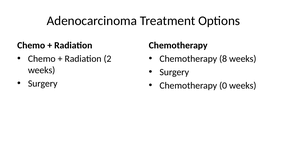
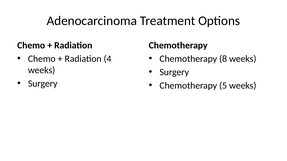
2: 2 -> 4
0: 0 -> 5
